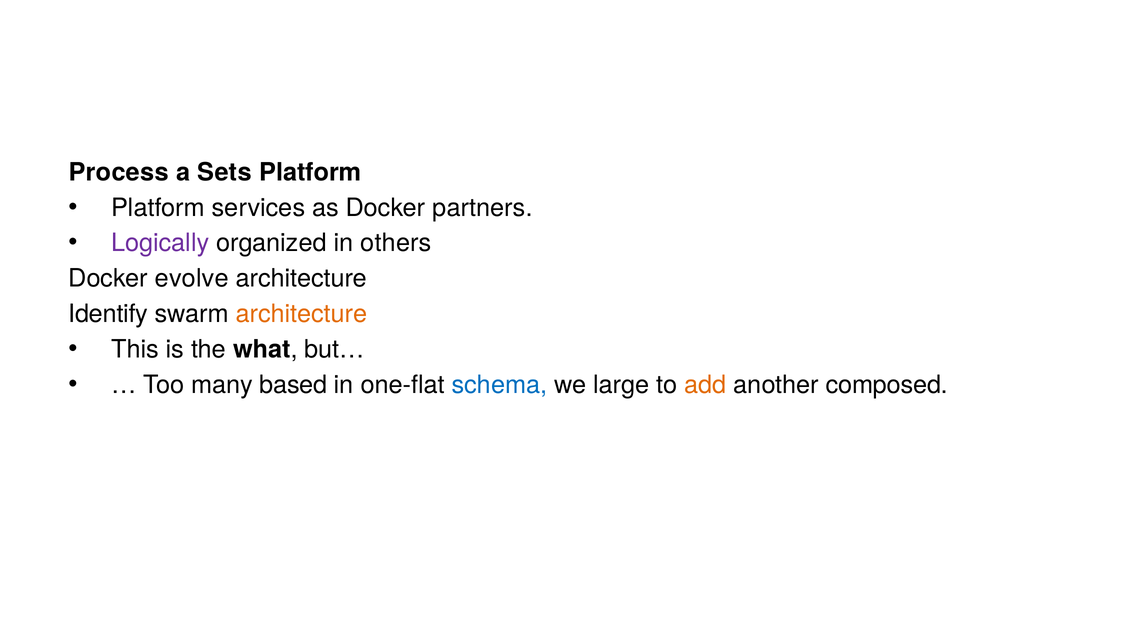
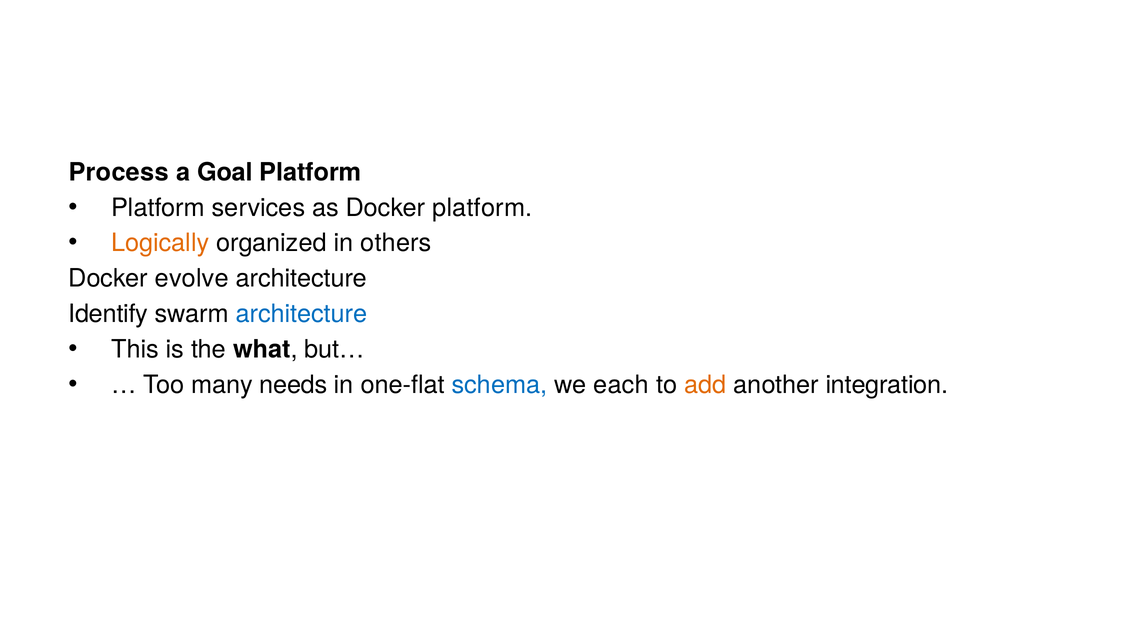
Sets: Sets -> Goal
Docker partners: partners -> platform
Logically colour: purple -> orange
architecture at (301, 314) colour: orange -> blue
based: based -> needs
large: large -> each
composed: composed -> integration
